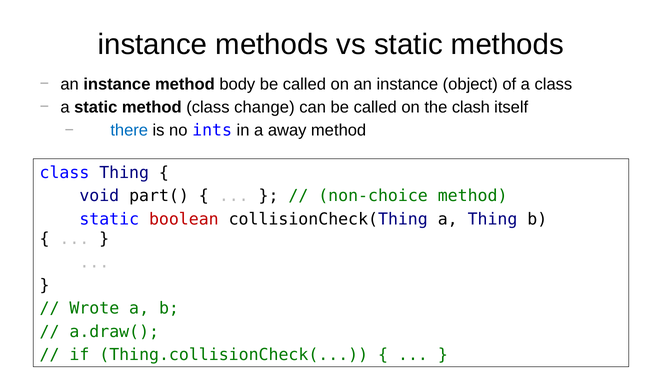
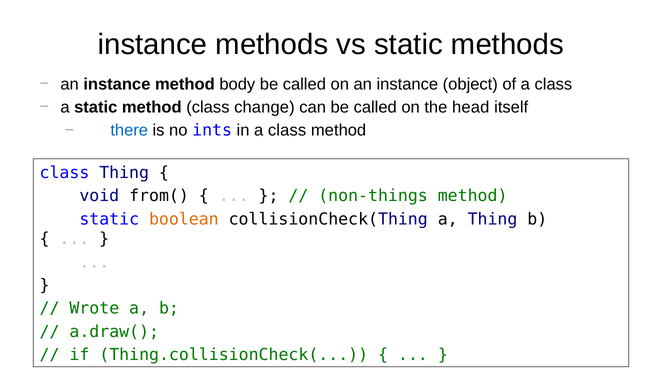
clash: clash -> head
in a away: away -> class
part(: part( -> from(
non-choice: non-choice -> non-things
boolean colour: red -> orange
